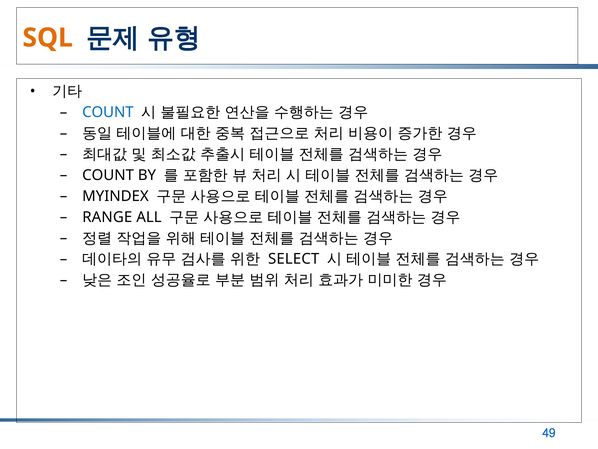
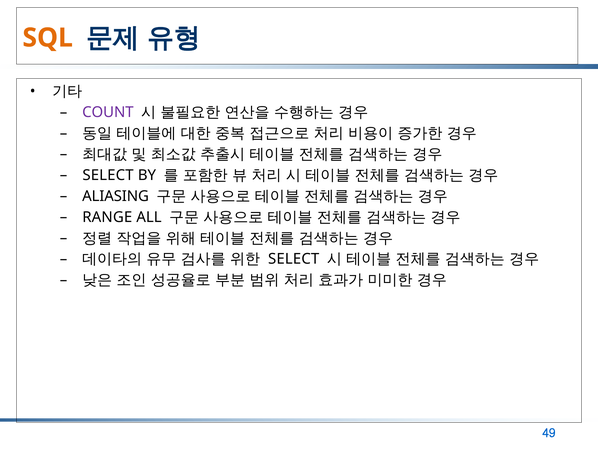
COUNT at (108, 112) colour: blue -> purple
COUNT at (108, 175): COUNT -> SELECT
MYINDEX: MYINDEX -> ALIASING
